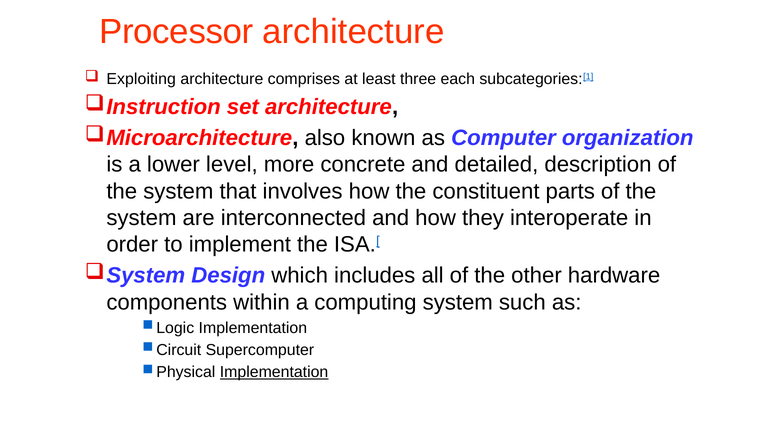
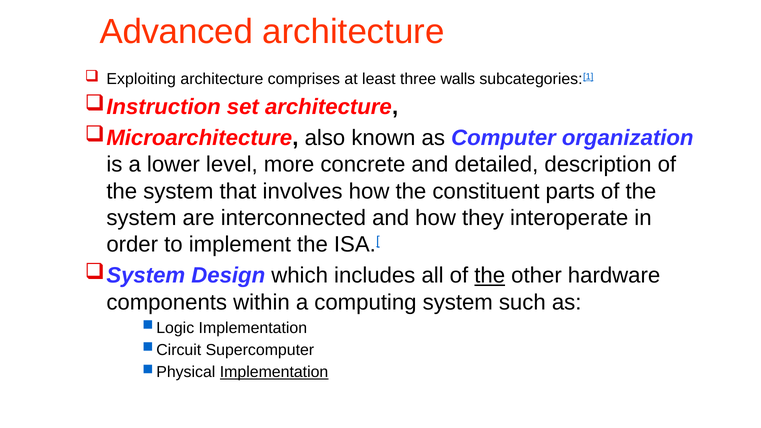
Processor: Processor -> Advanced
each: each -> walls
the at (490, 276) underline: none -> present
